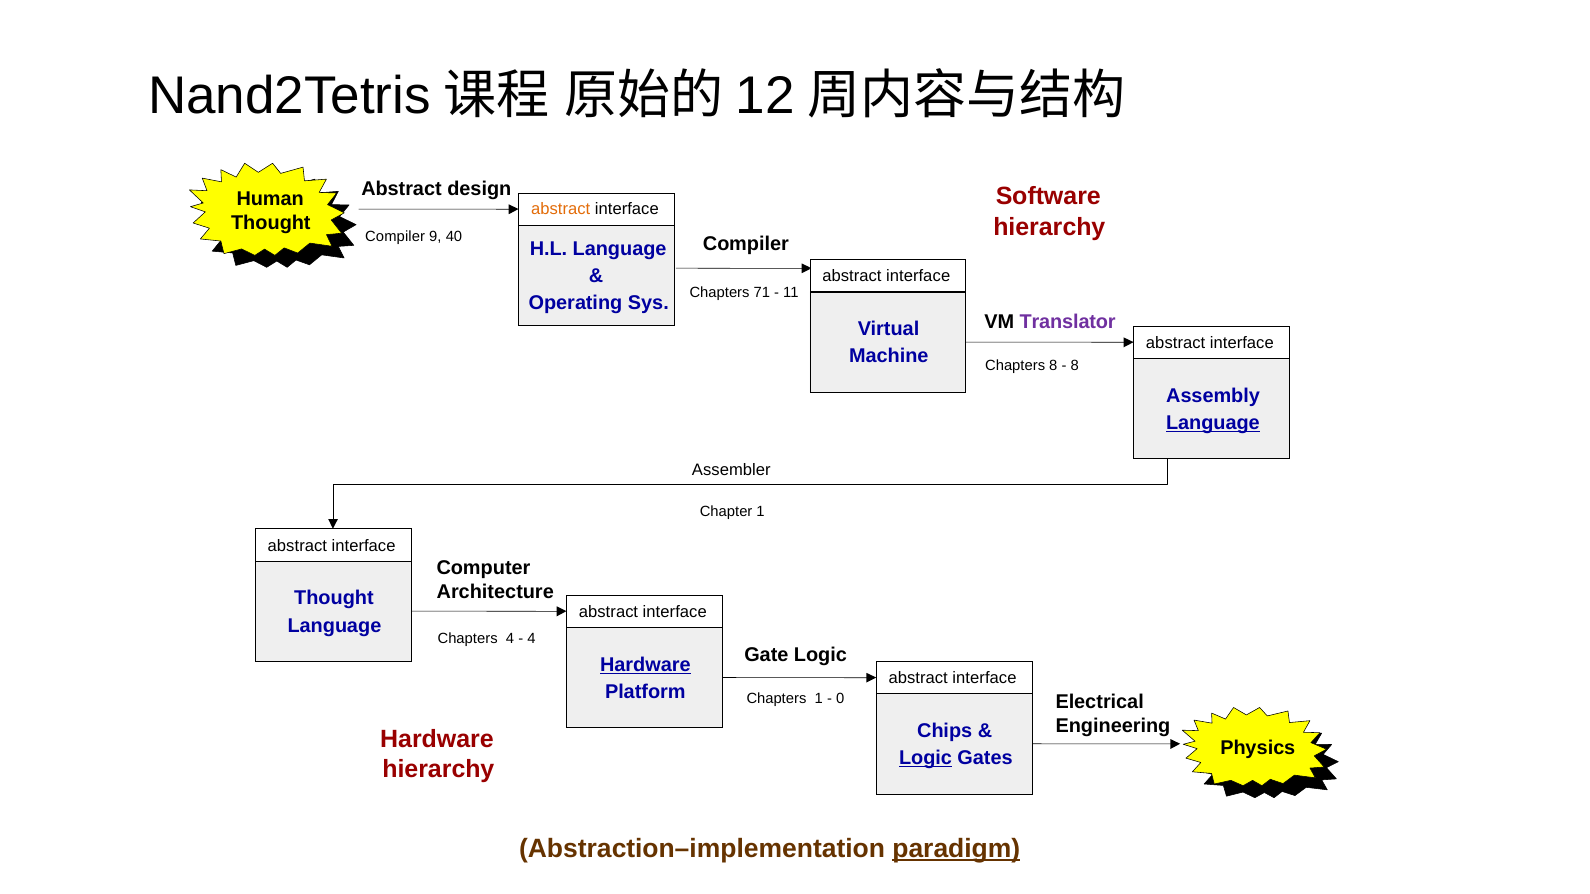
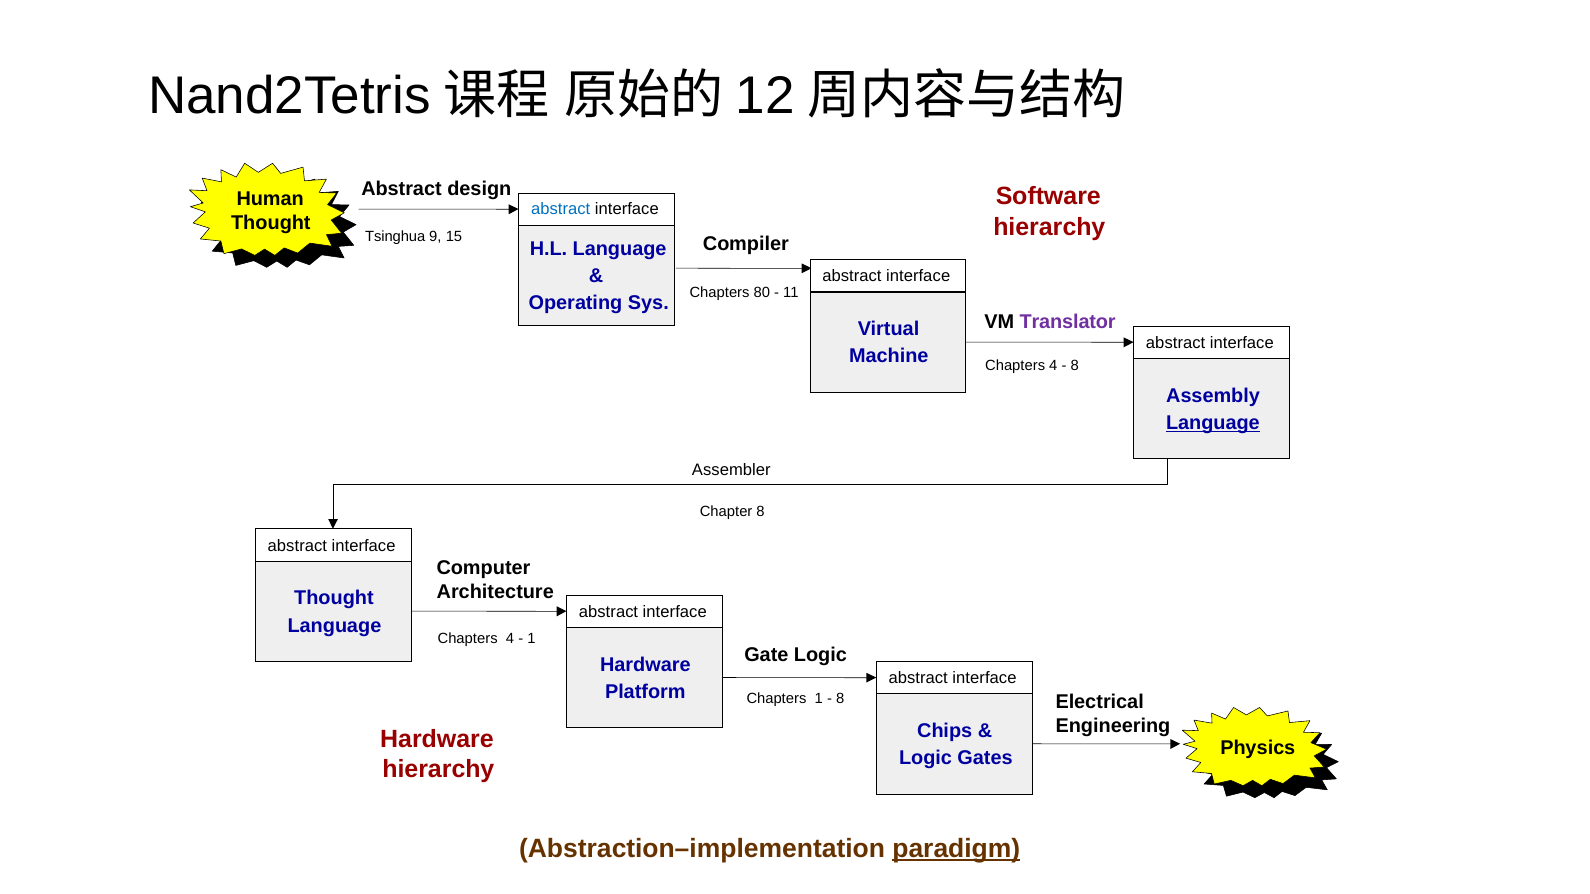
abstract at (561, 210) colour: orange -> blue
Compiler at (395, 237): Compiler -> Tsinghua
40: 40 -> 15
71: 71 -> 80
8 at (1053, 366): 8 -> 4
Chapter 1: 1 -> 8
4 at (531, 639): 4 -> 1
Hardware at (645, 665) underline: present -> none
0 at (840, 699): 0 -> 8
Logic at (926, 758) underline: present -> none
